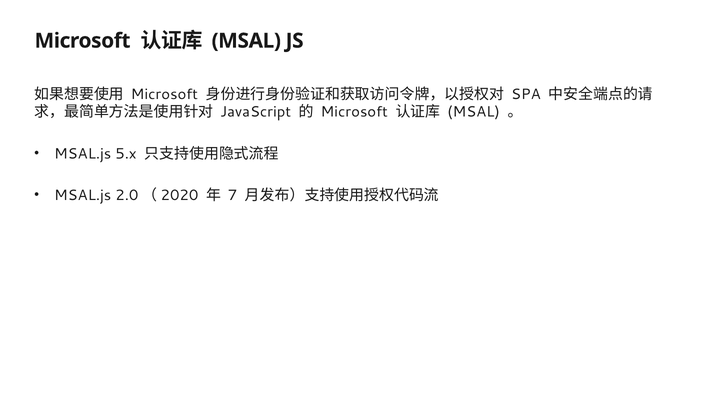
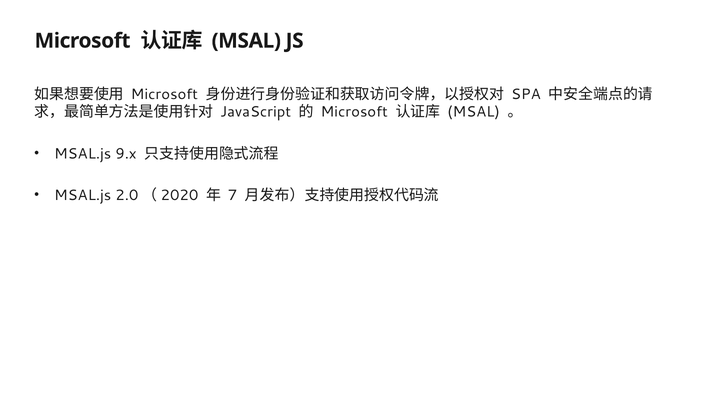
5.x: 5.x -> 9.x
